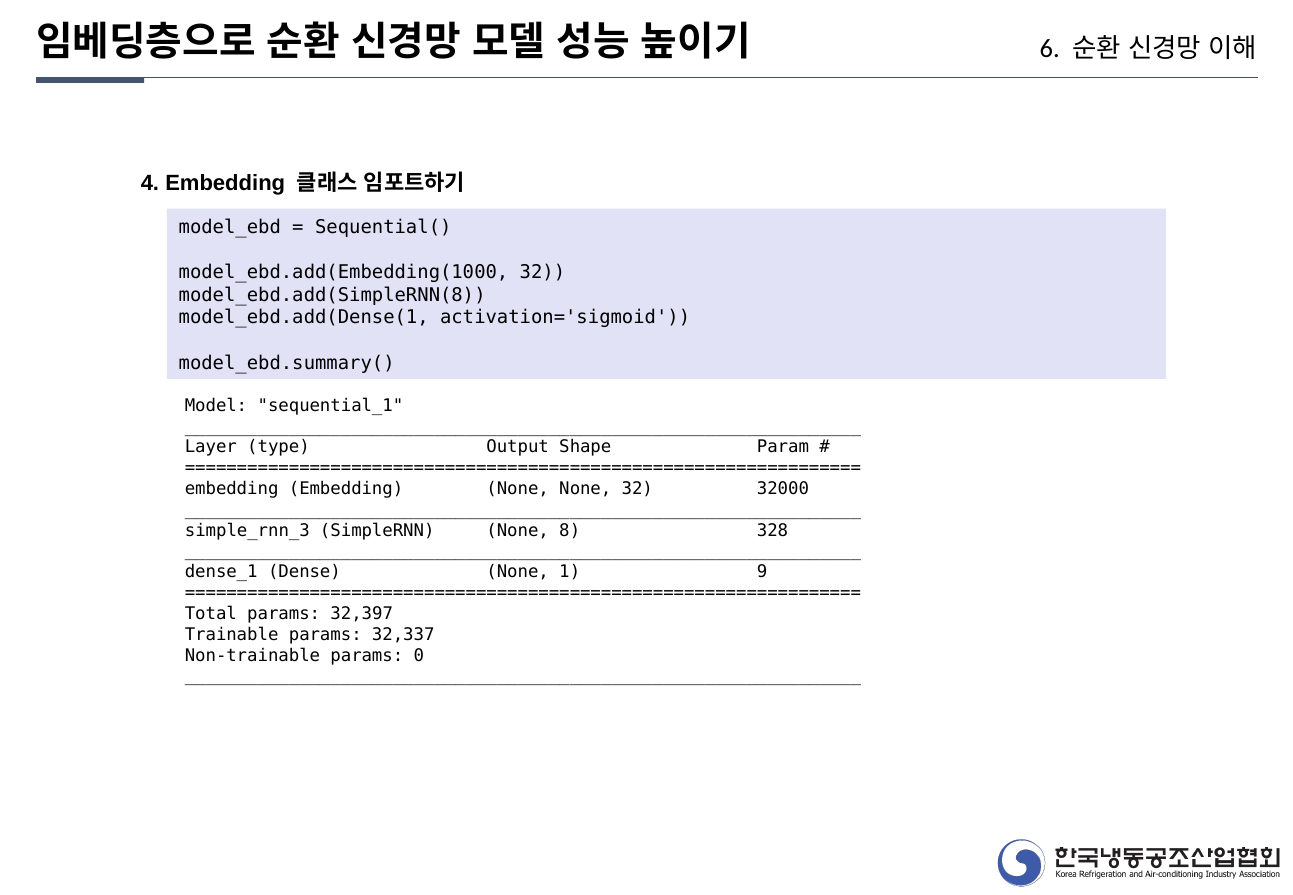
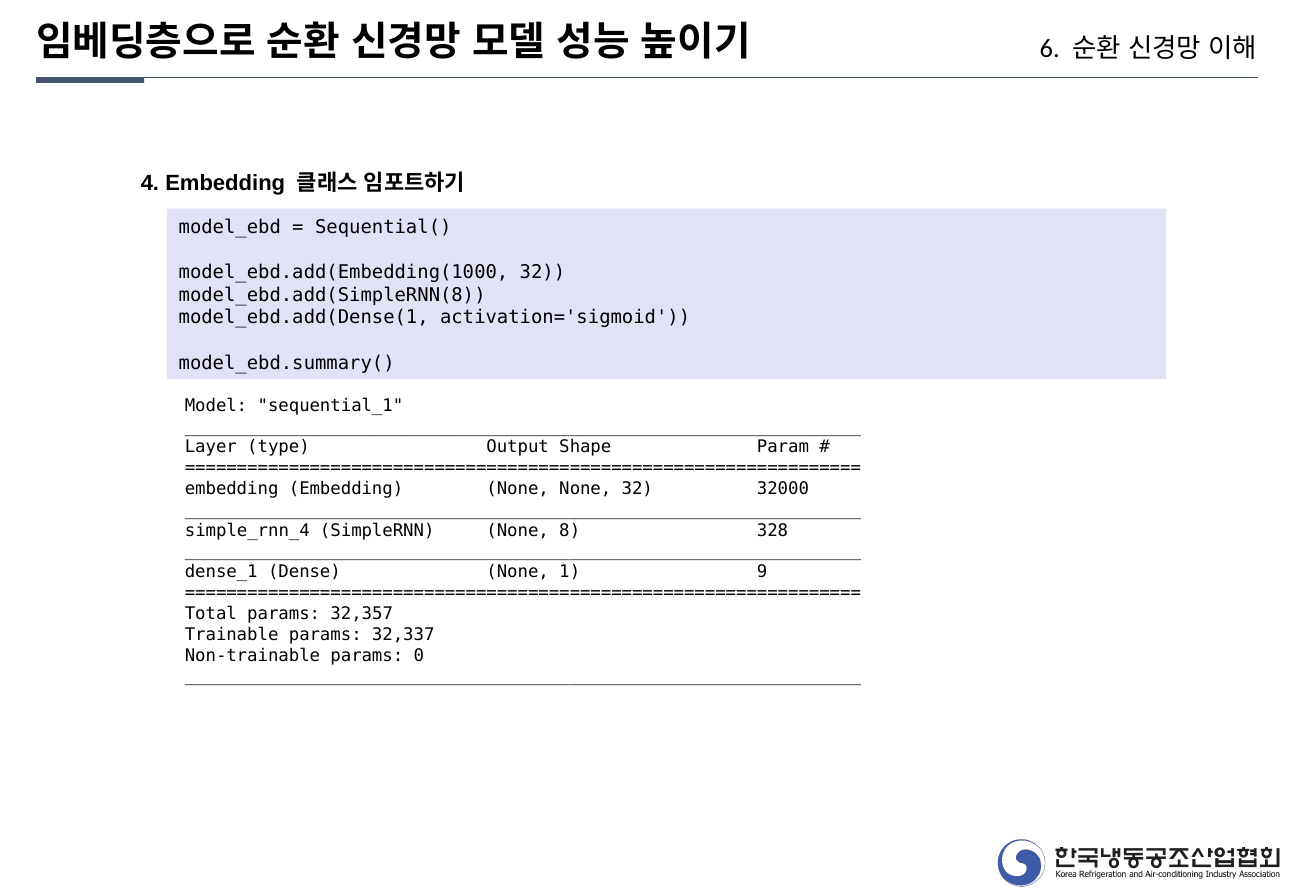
simple_rnn_3: simple_rnn_3 -> simple_rnn_4
32,397: 32,397 -> 32,357
